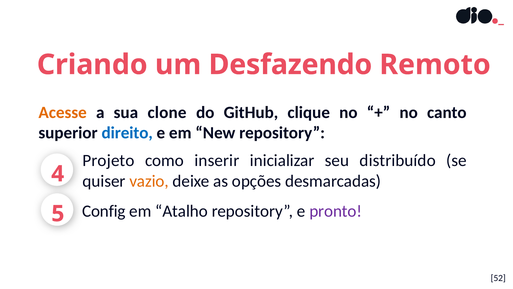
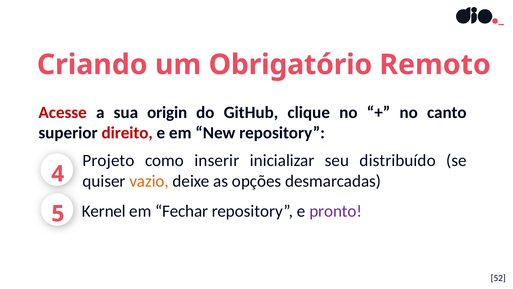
Desfazendo: Desfazendo -> Obrigatório
Acesse colour: orange -> red
clone: clone -> origin
direito colour: blue -> red
Config: Config -> Kernel
Atalho: Atalho -> Fechar
